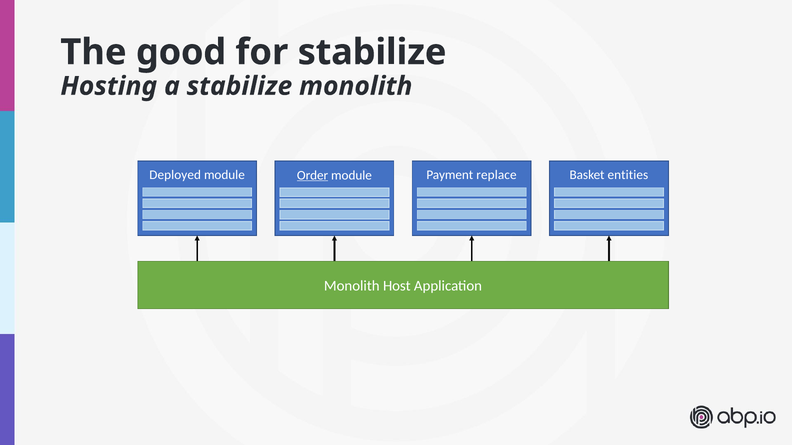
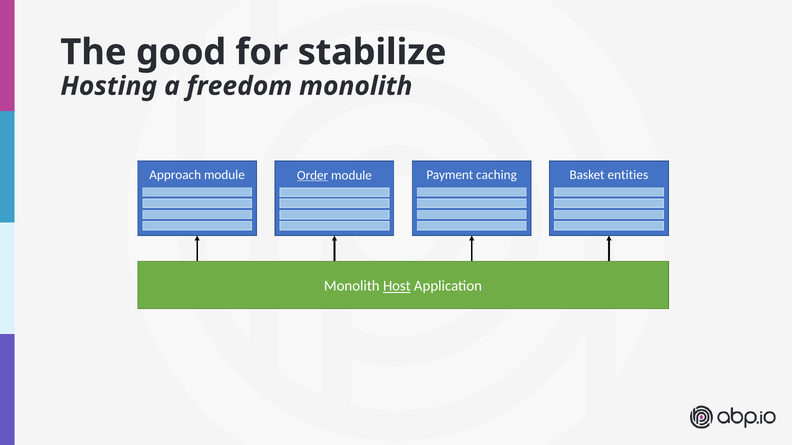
a stabilize: stabilize -> freedom
Deployed: Deployed -> Approach
replace: replace -> caching
Host underline: none -> present
